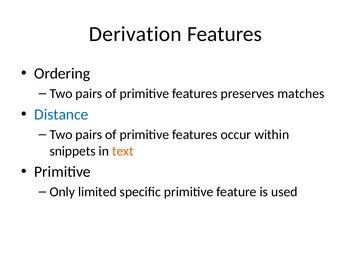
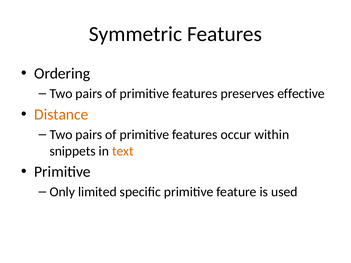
Derivation: Derivation -> Symmetric
matches: matches -> effective
Distance colour: blue -> orange
